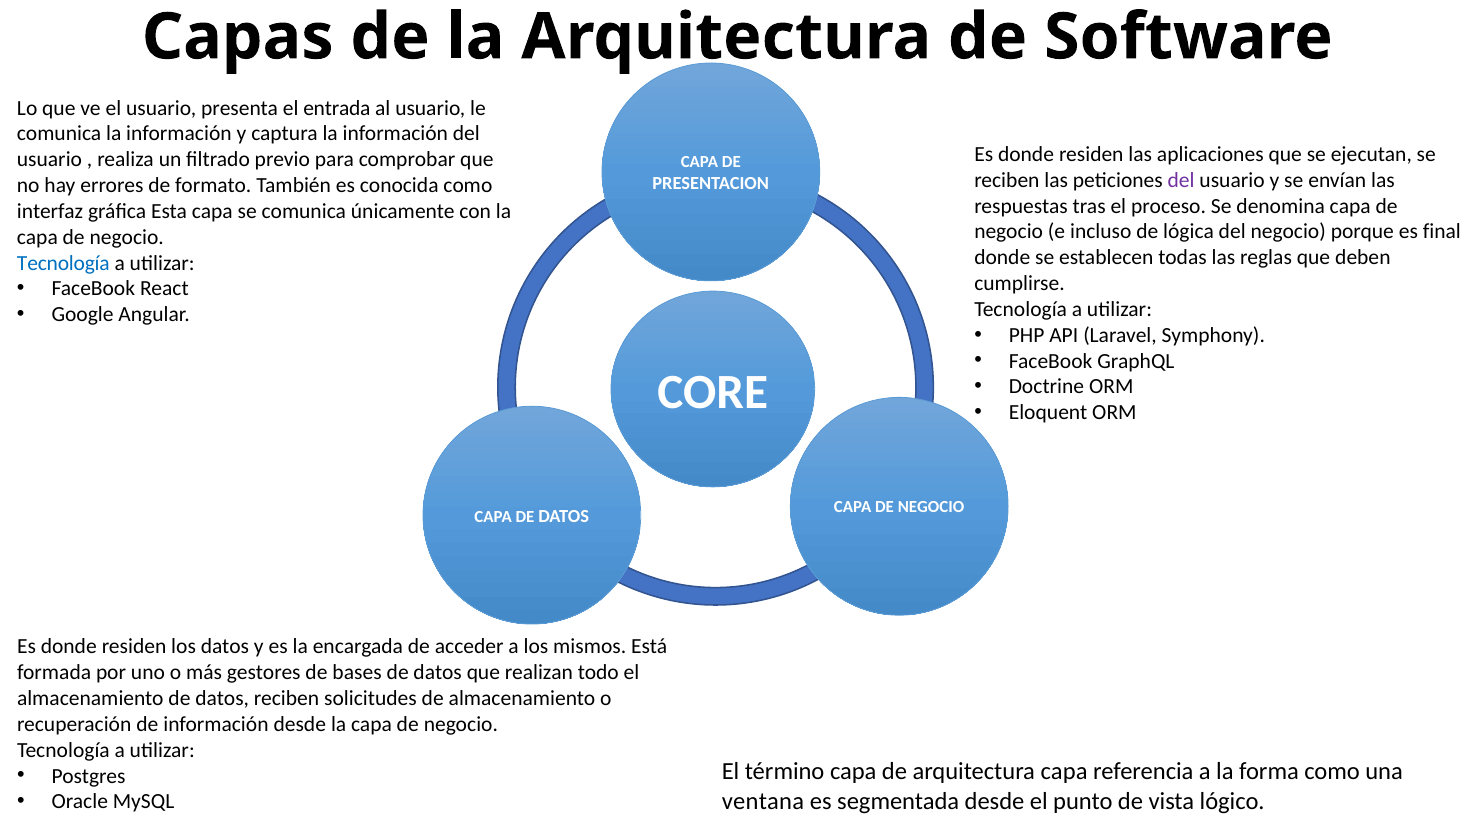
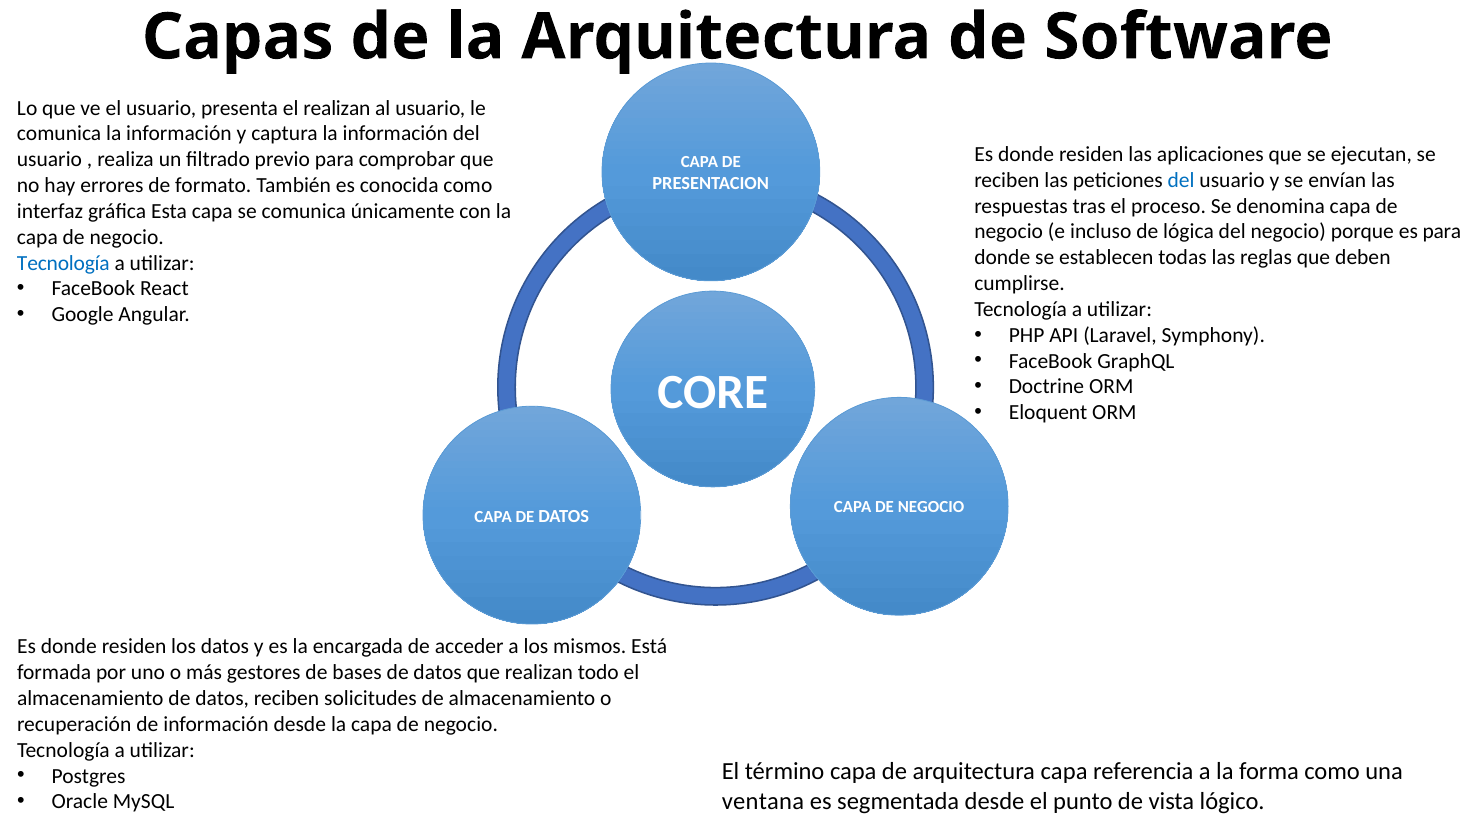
el entrada: entrada -> realizan
del at (1181, 180) colour: purple -> blue
es final: final -> para
